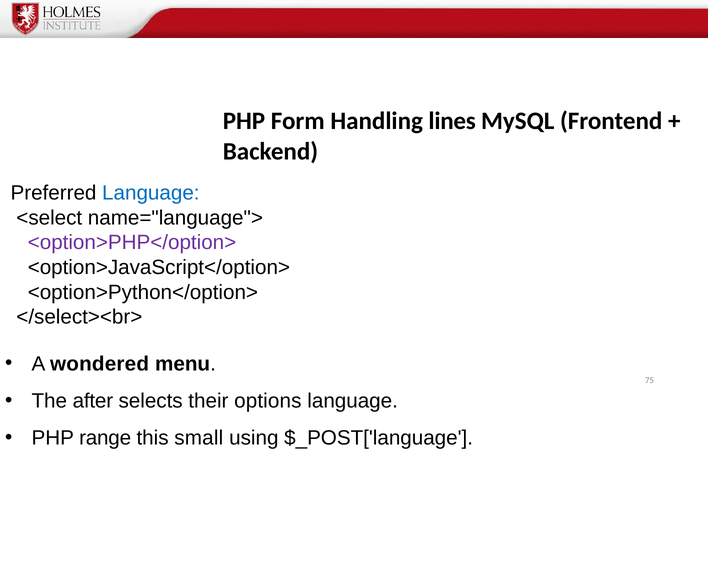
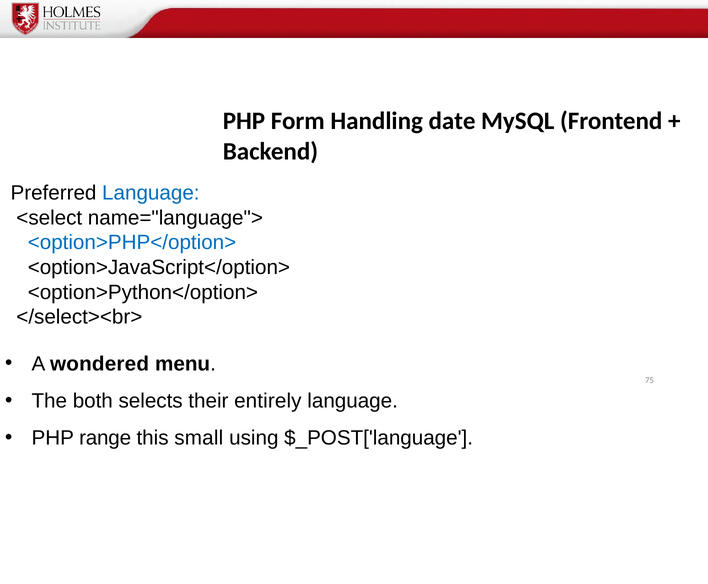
lines: lines -> date
<option>PHP</option> colour: purple -> blue
after: after -> both
options: options -> entirely
